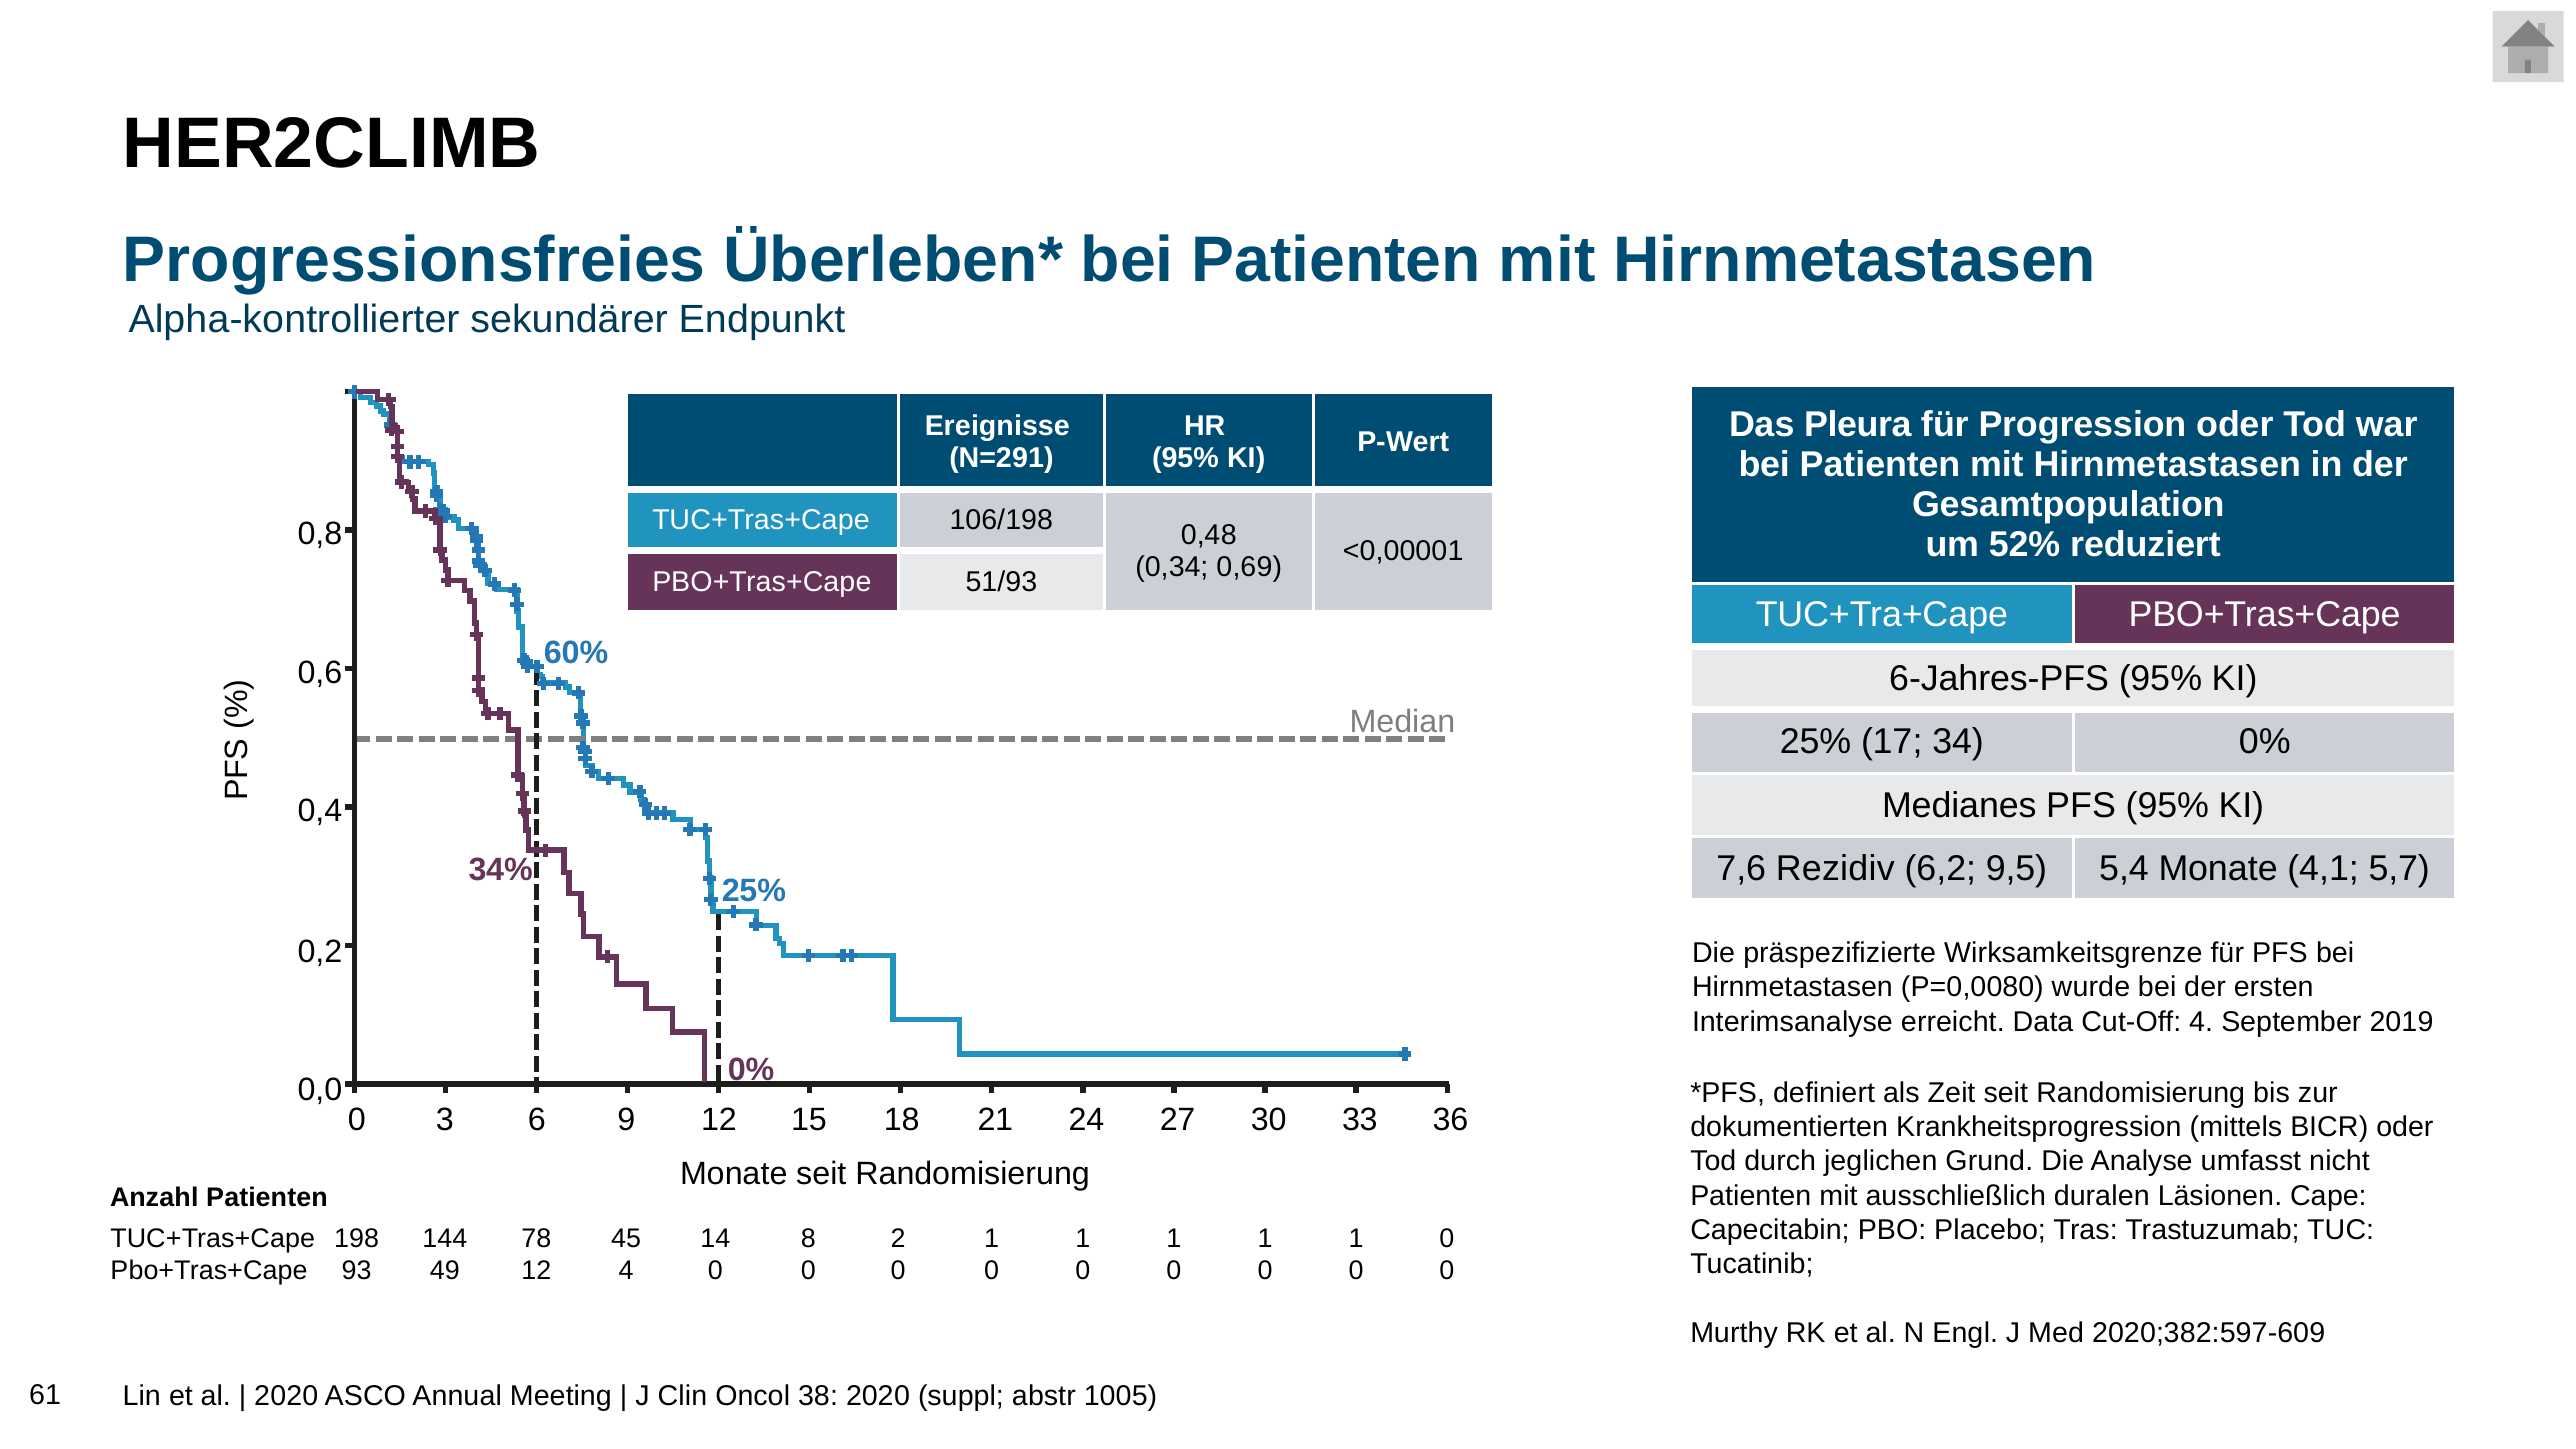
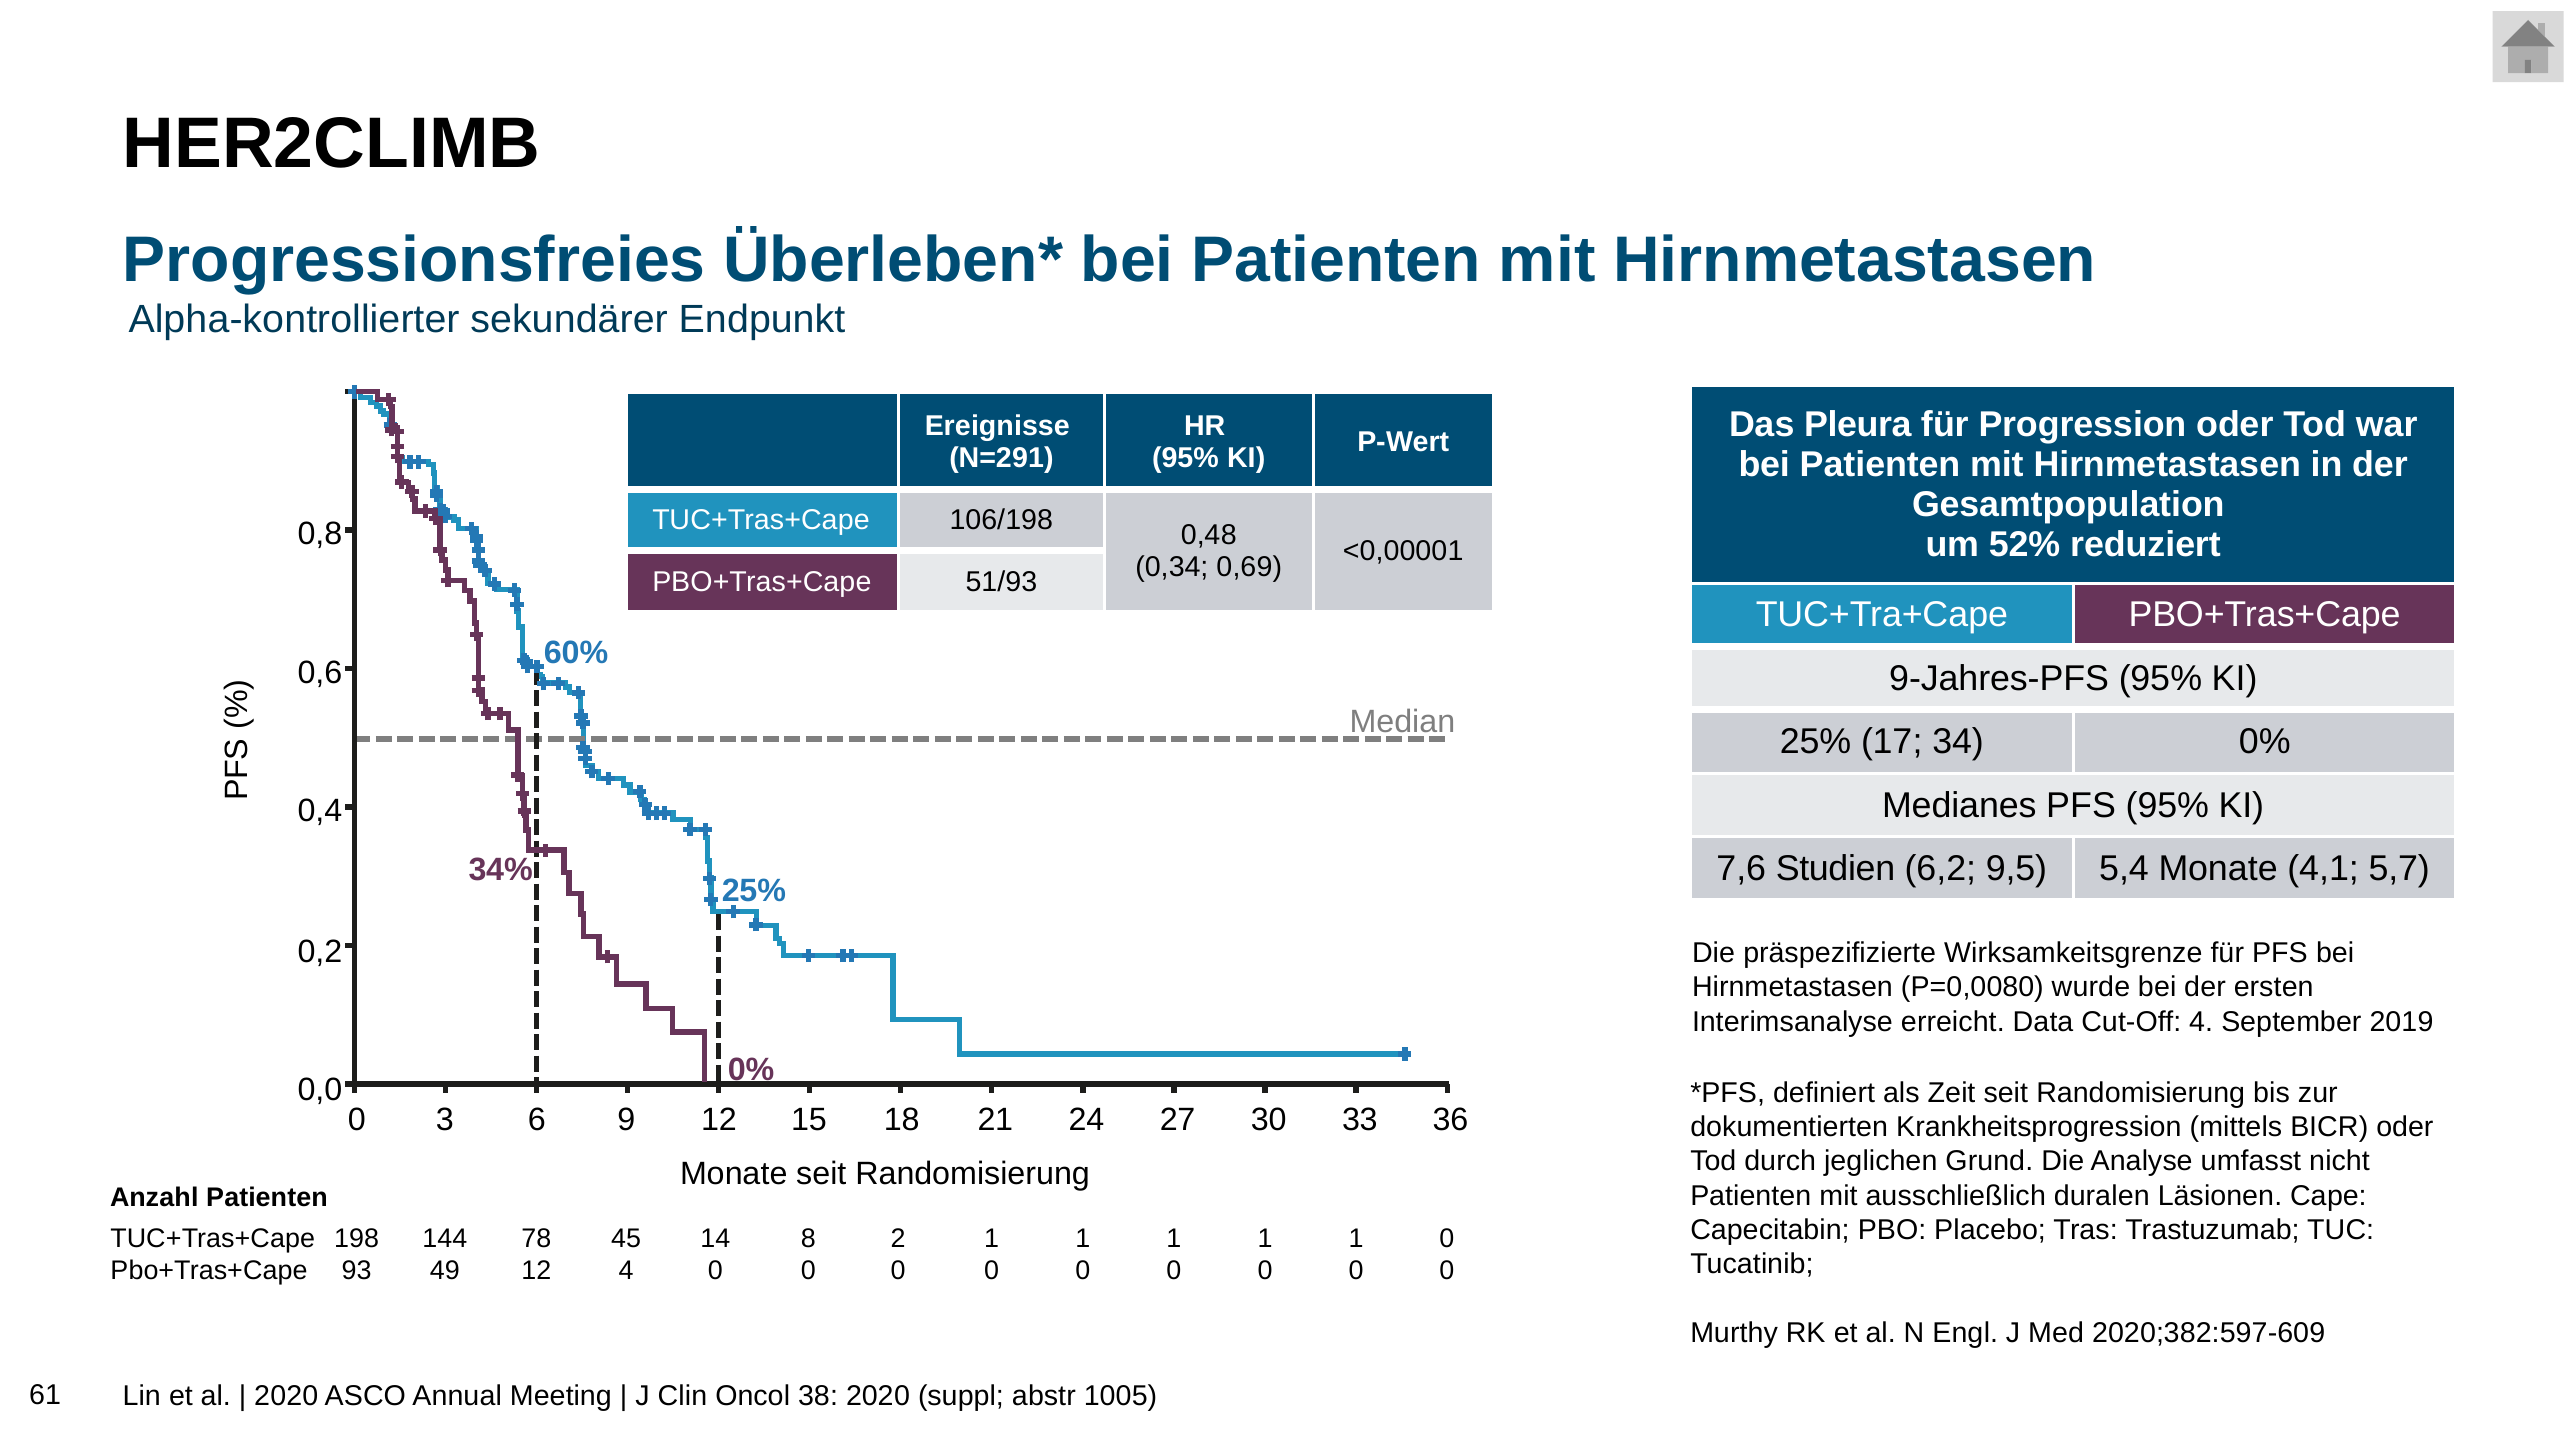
6-Jahres-PFS: 6-Jahres-PFS -> 9-Jahres-PFS
Rezidiv: Rezidiv -> Studien
